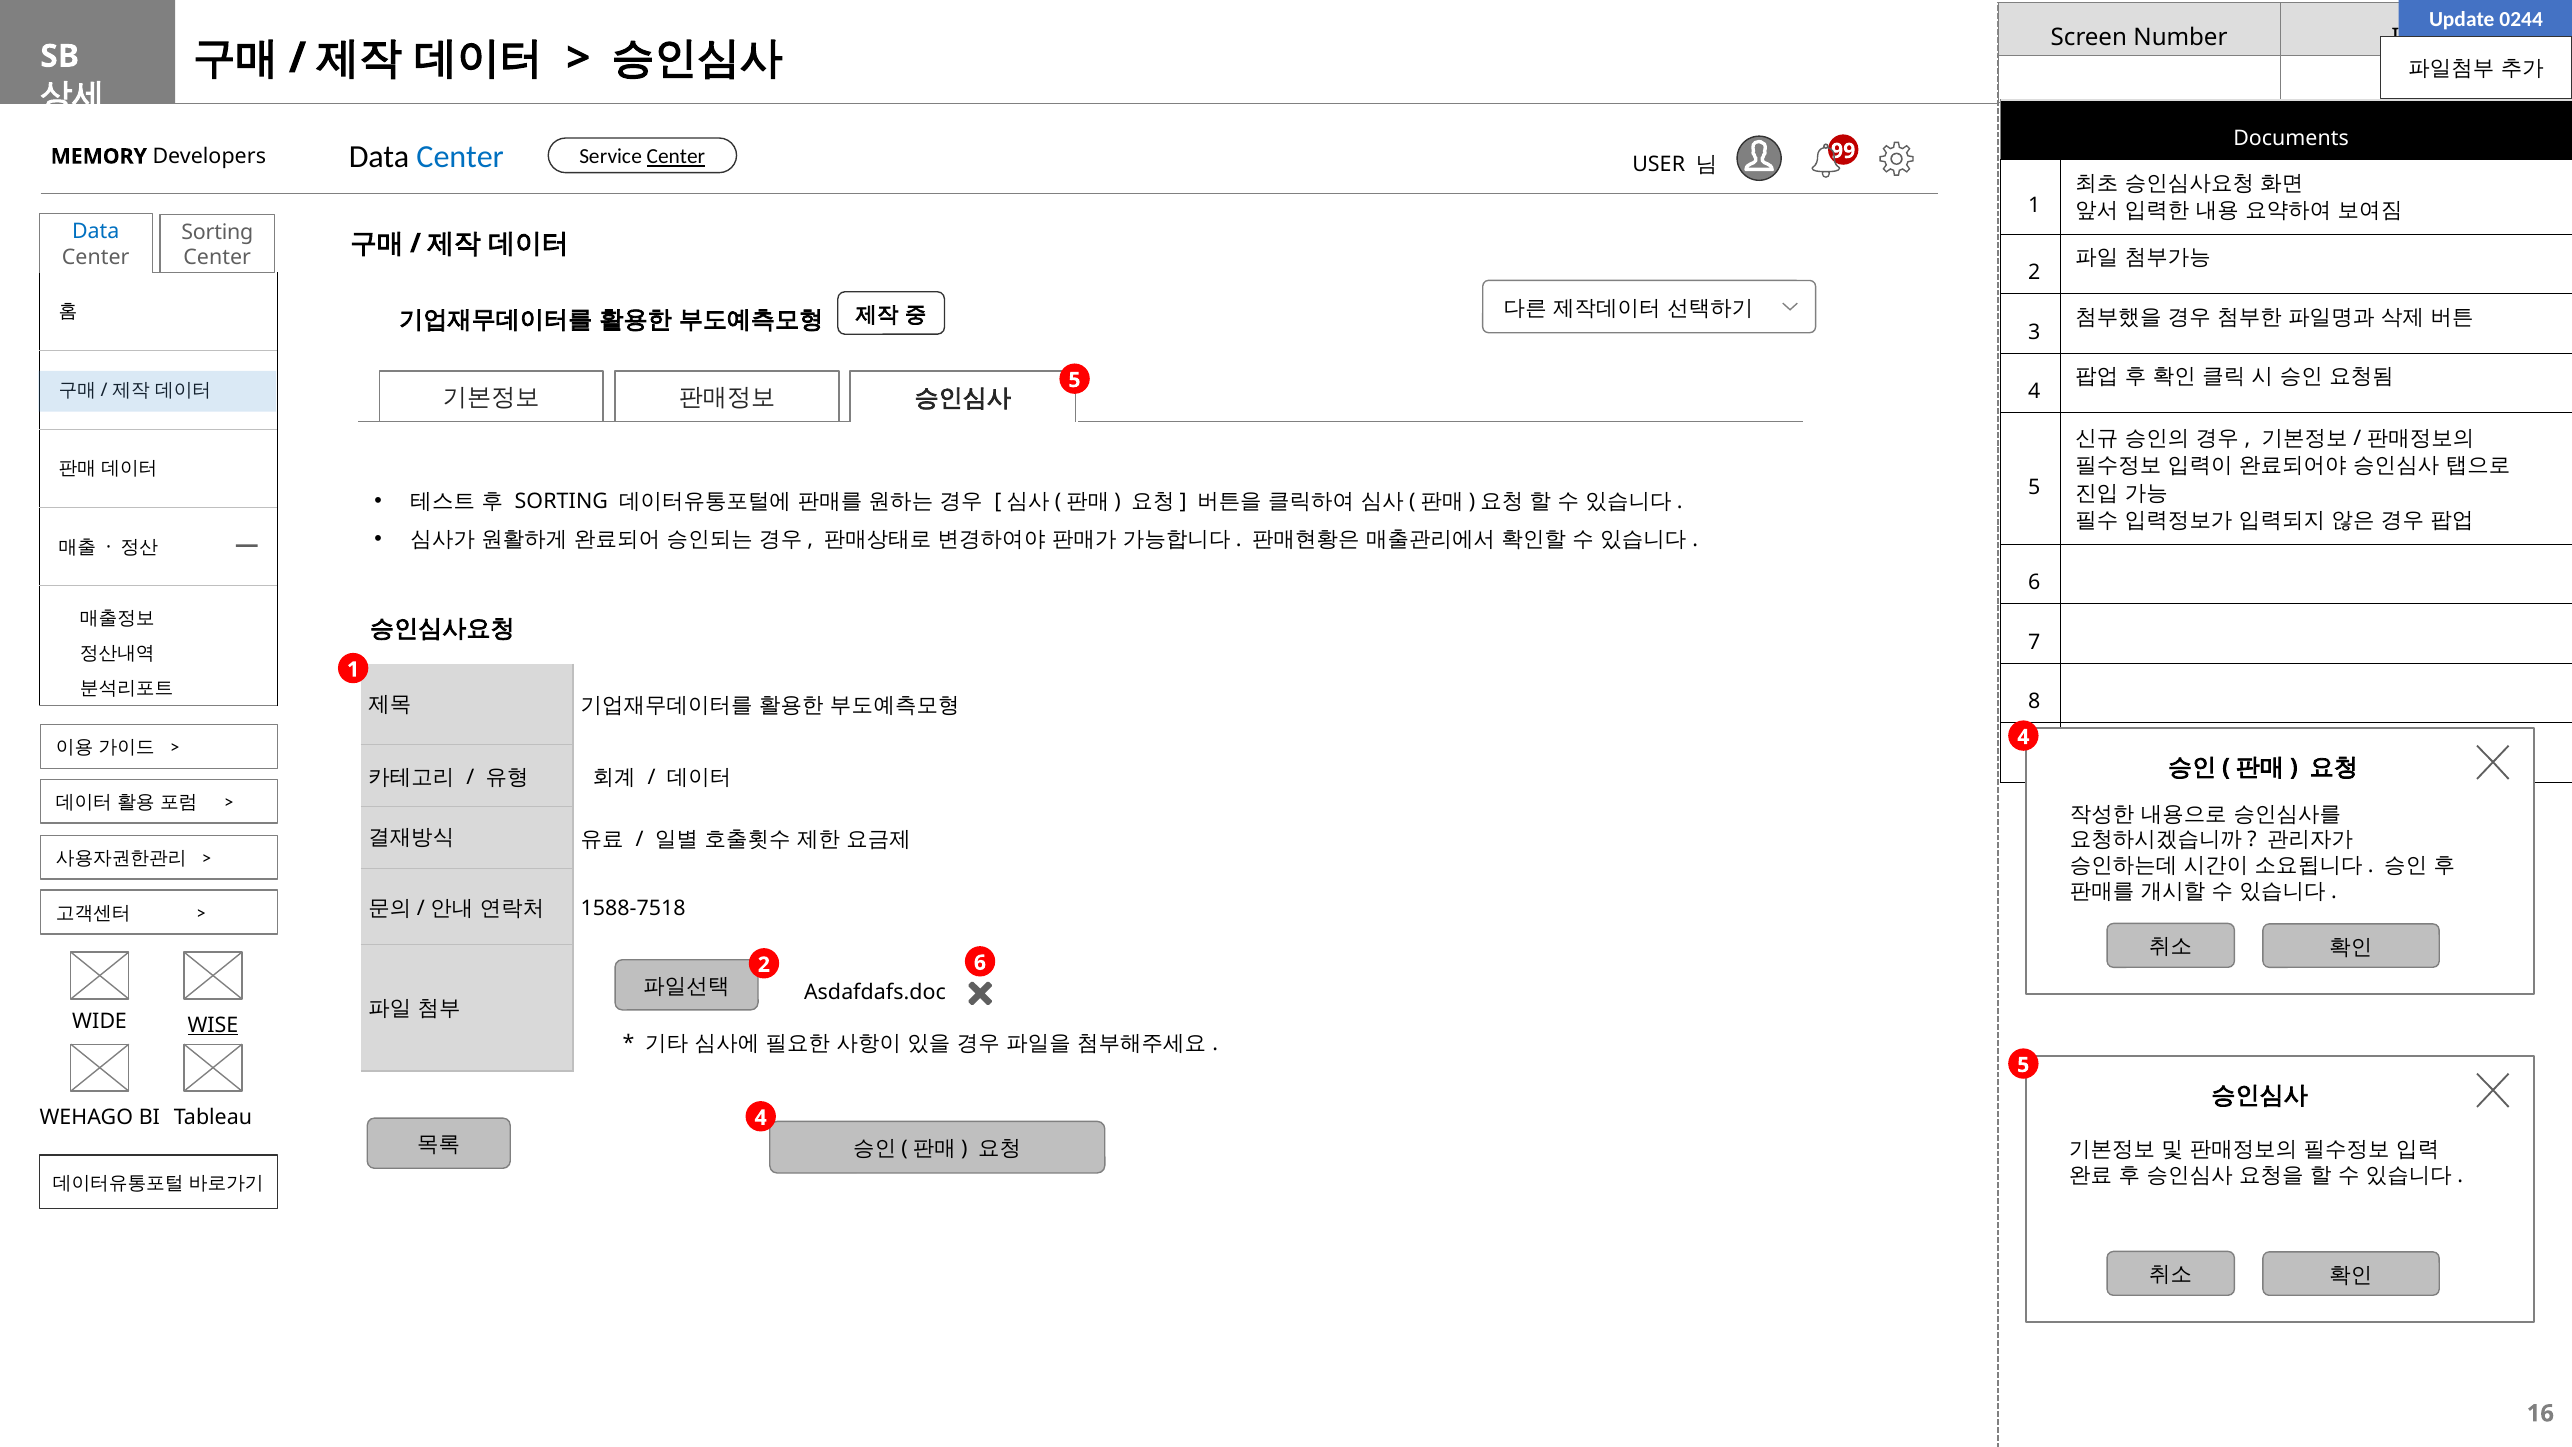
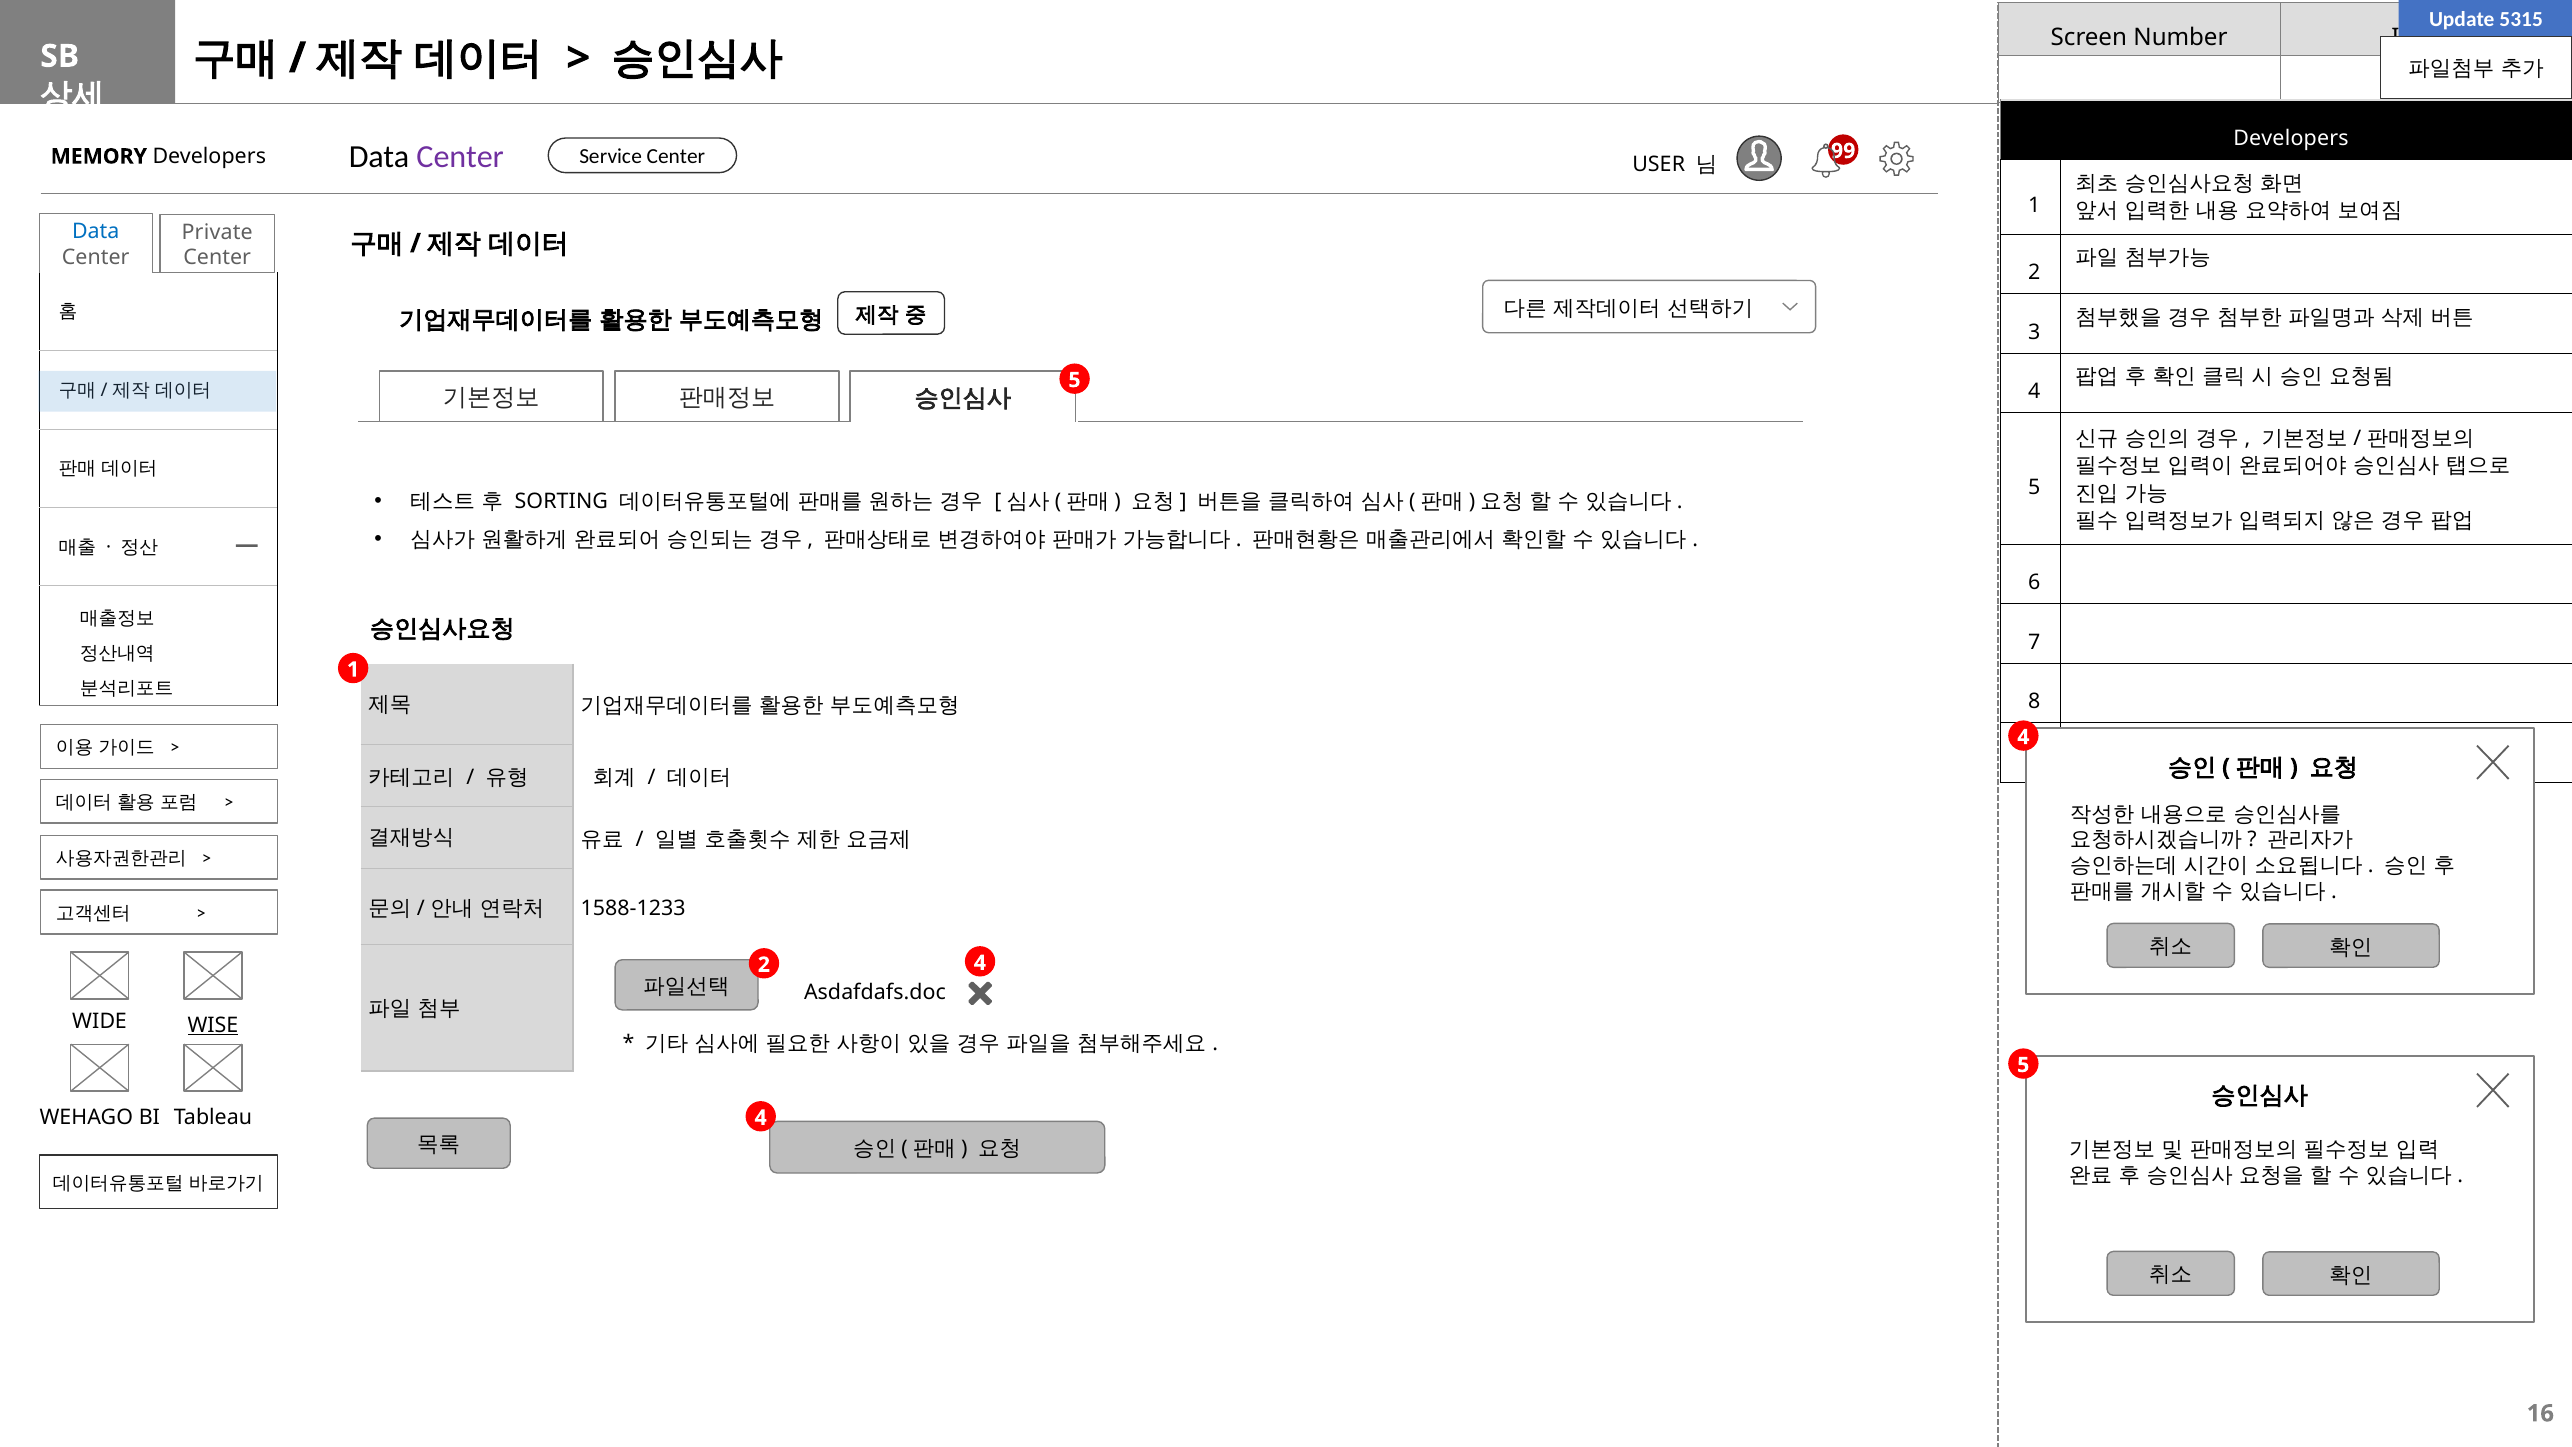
0244: 0244 -> 5315
Documents at (2291, 139): Documents -> Developers
Center at (460, 157) colour: blue -> purple
Center at (676, 157) underline: present -> none
Sorting at (217, 232): Sorting -> Private
1588-7518: 1588-7518 -> 1588-1233
2 6: 6 -> 4
